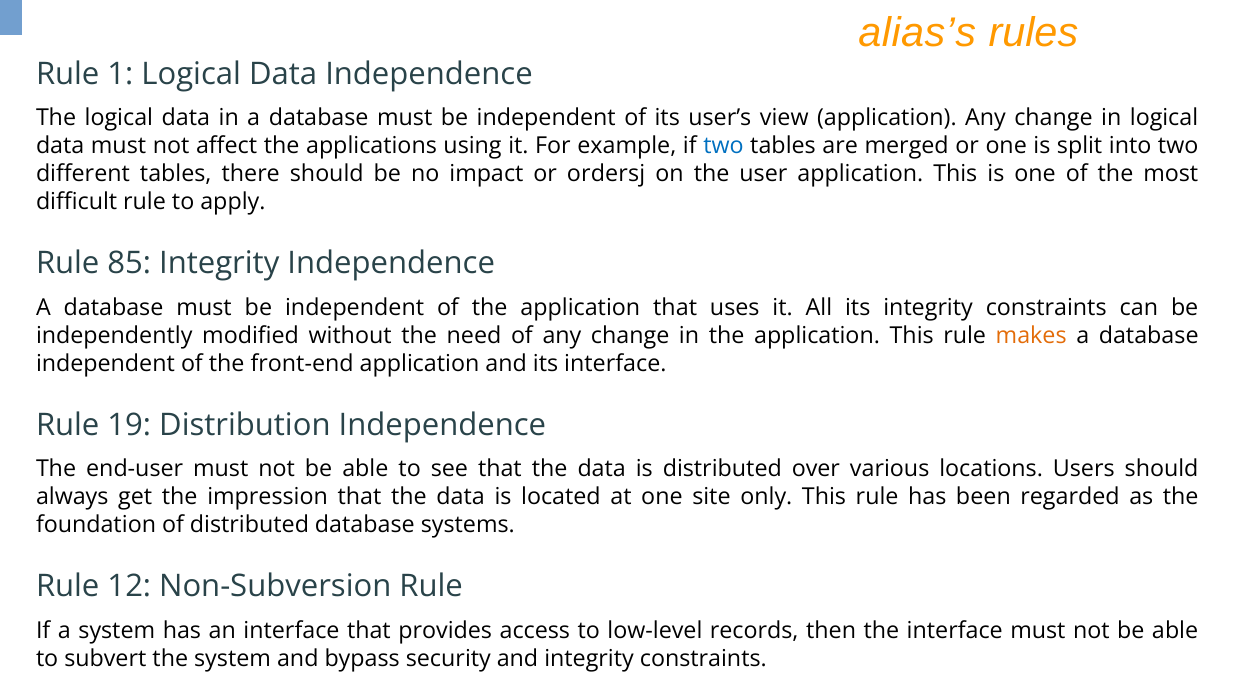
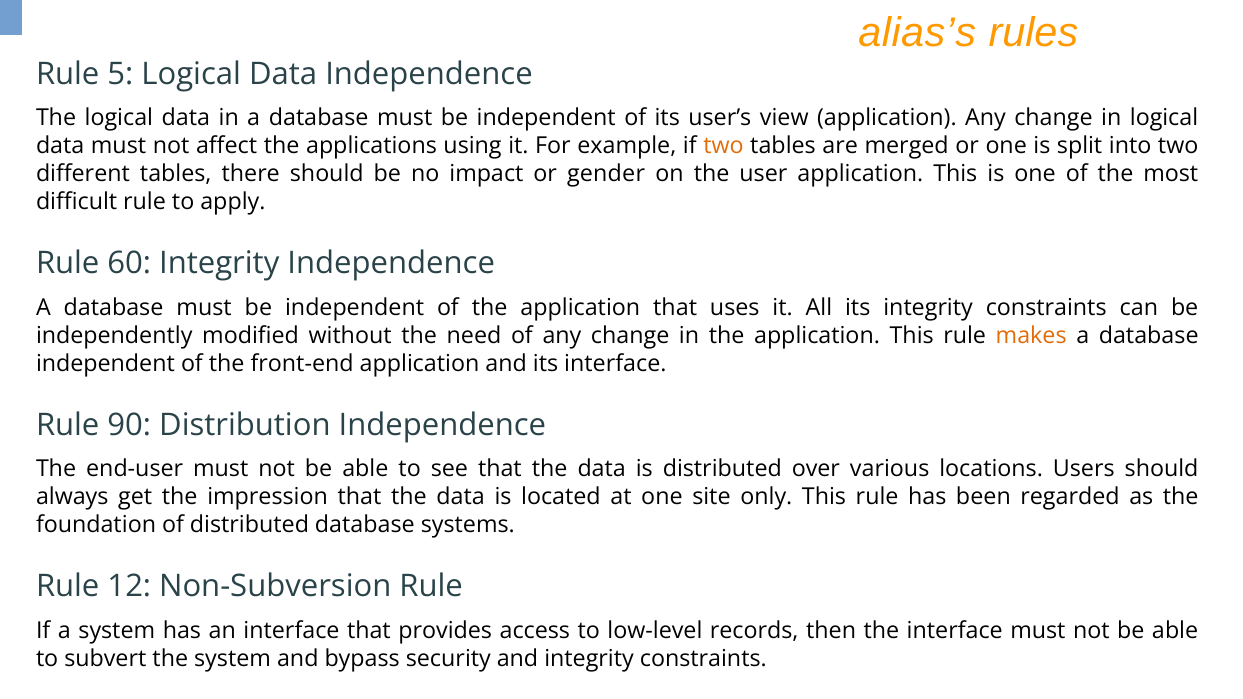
1: 1 -> 5
two at (723, 146) colour: blue -> orange
ordersj: ordersj -> gender
85: 85 -> 60
19: 19 -> 90
